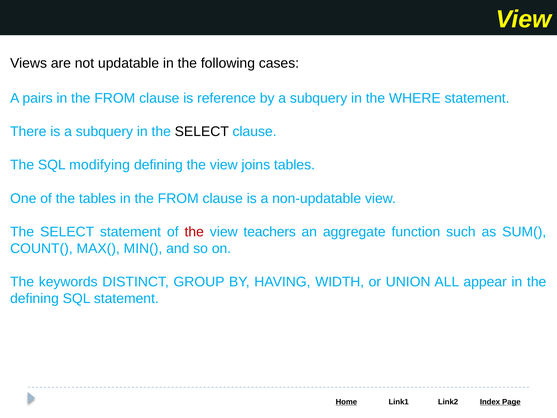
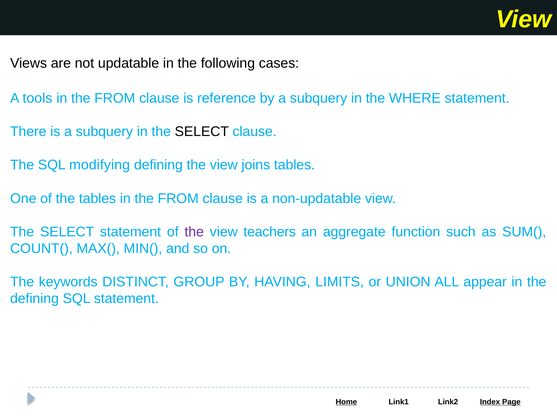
pairs: pairs -> tools
the at (194, 232) colour: red -> purple
WIDTH: WIDTH -> LIMITS
